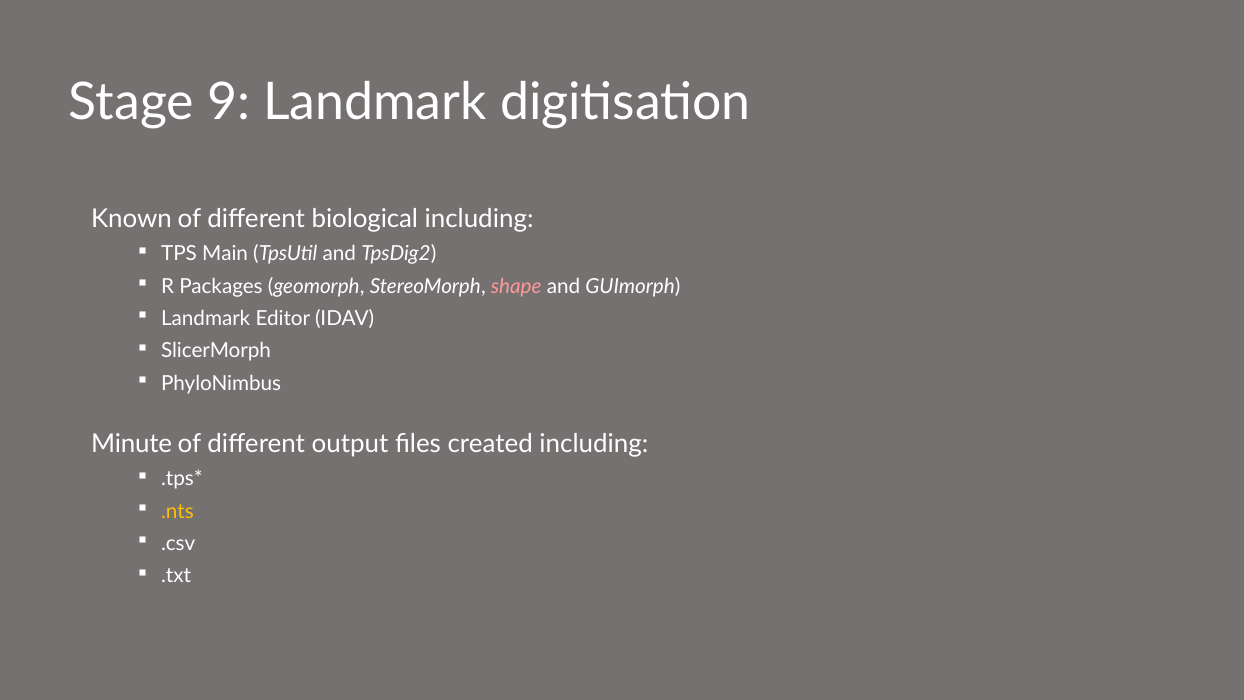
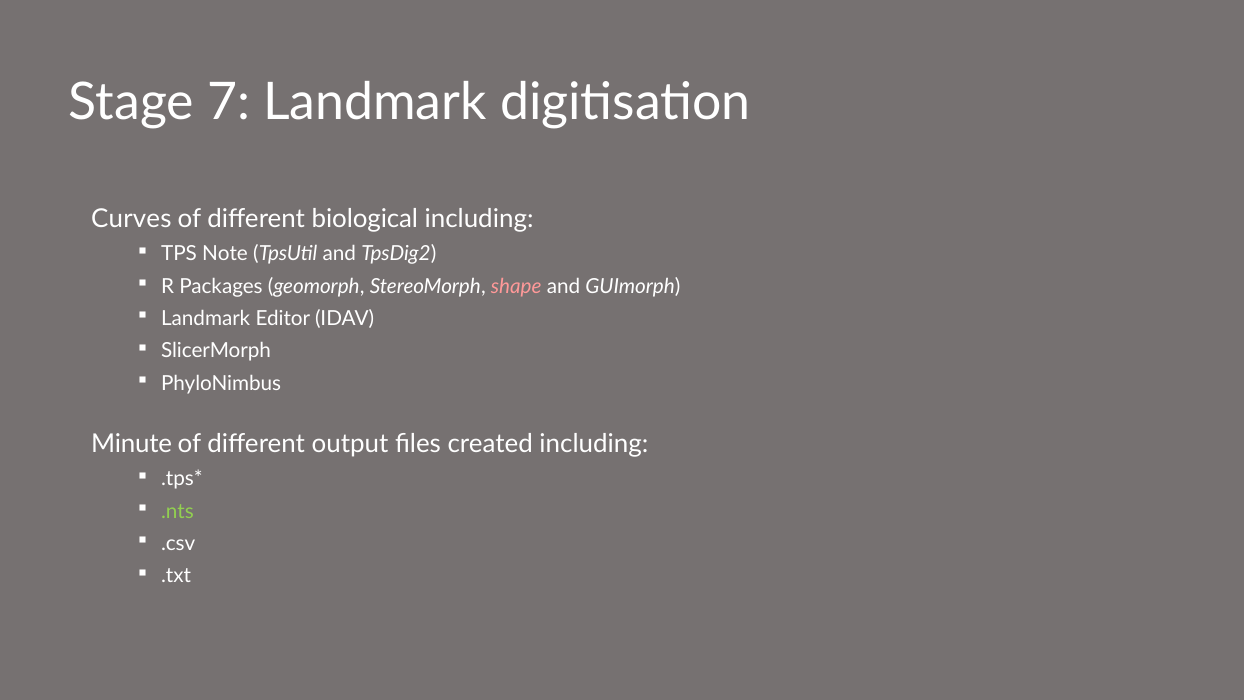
9: 9 -> 7
Known: Known -> Curves
Main: Main -> Note
.nts colour: yellow -> light green
